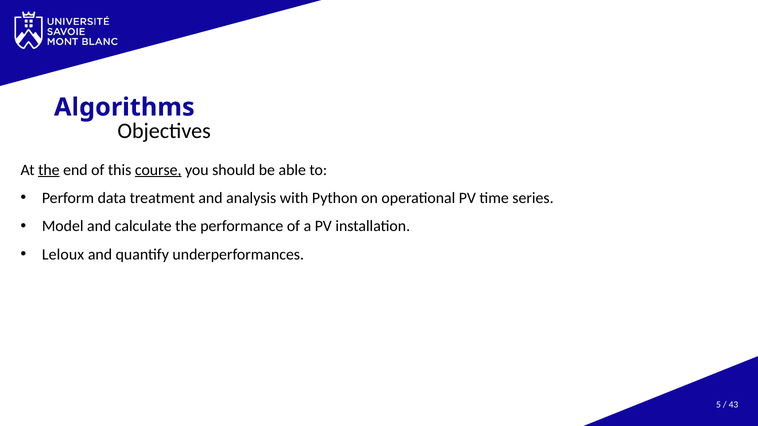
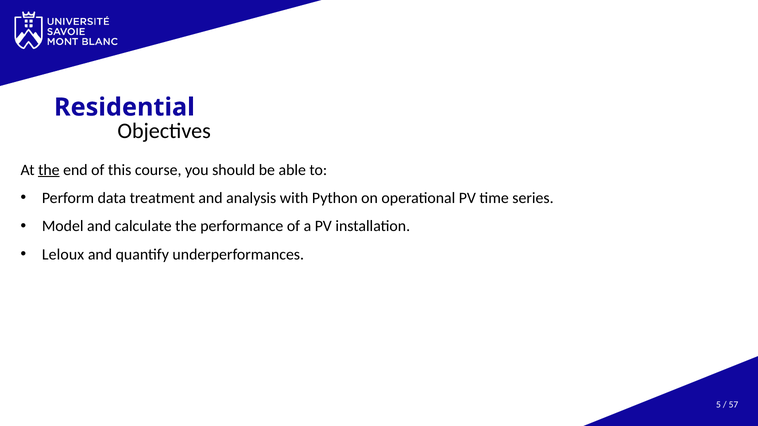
Algorithms: Algorithms -> Residential
course underline: present -> none
43: 43 -> 57
